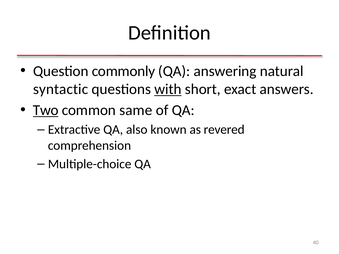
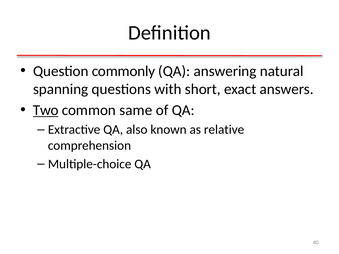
syntactic: syntactic -> spanning
with underline: present -> none
revered: revered -> relative
